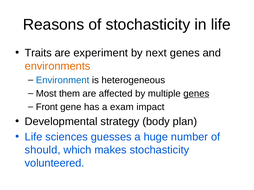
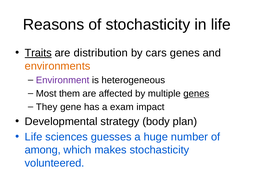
Traits underline: none -> present
experiment: experiment -> distribution
next: next -> cars
Environment colour: blue -> purple
Front: Front -> They
should: should -> among
